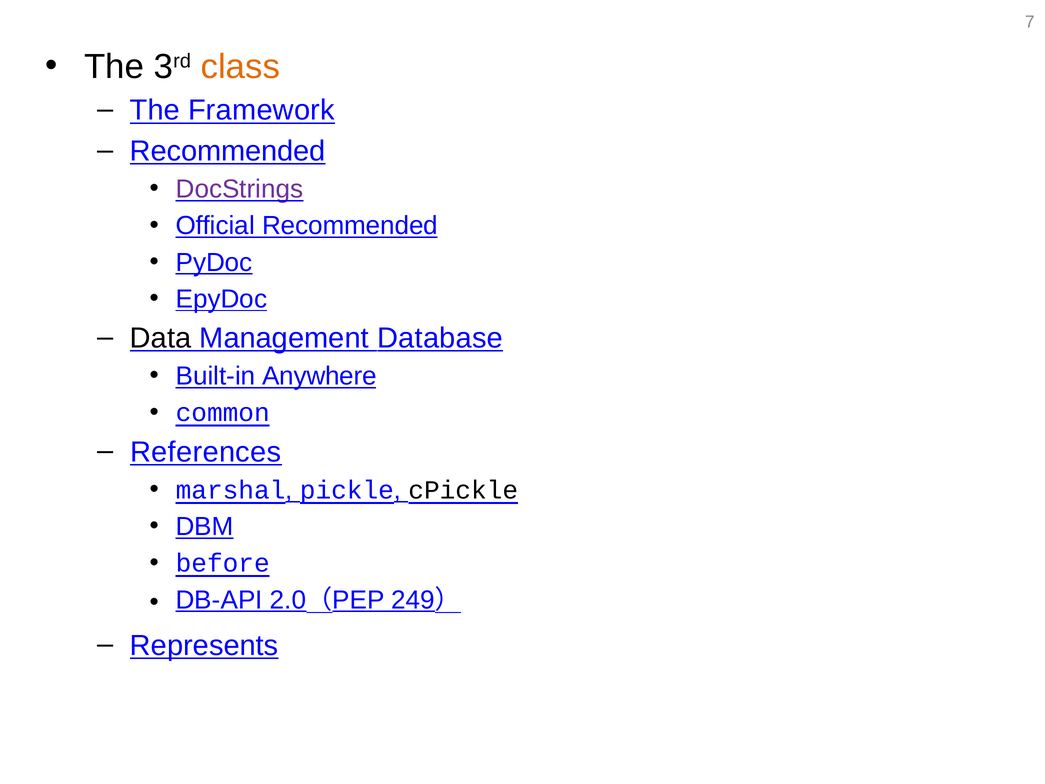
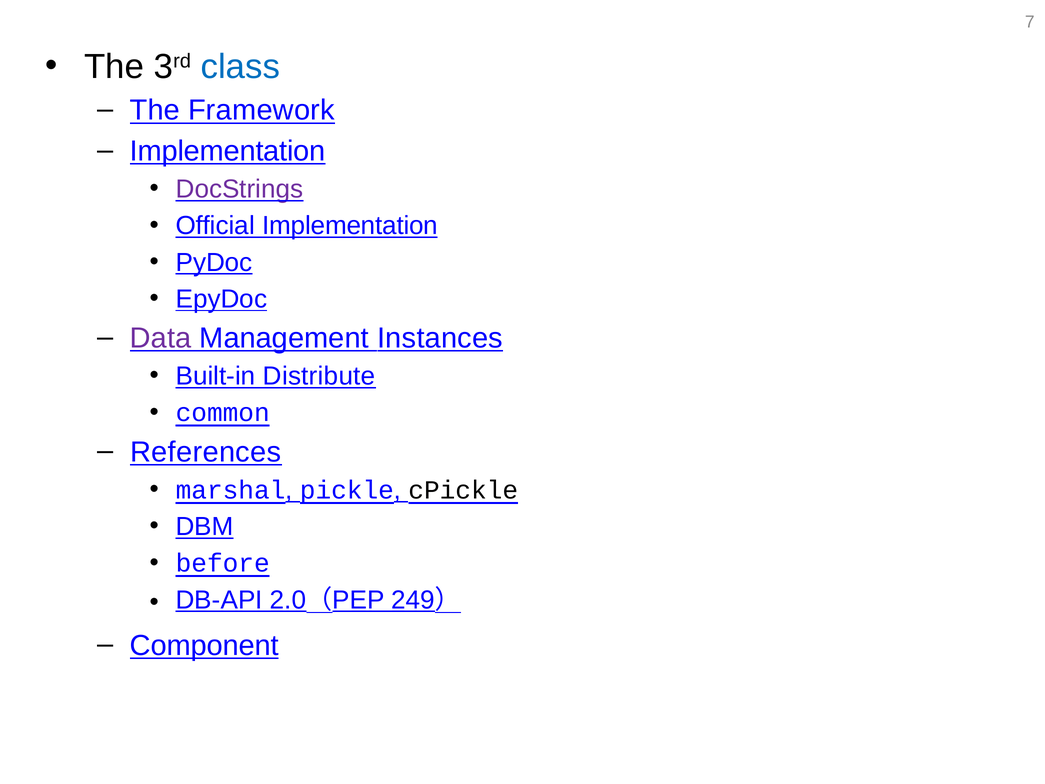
class colour: orange -> blue
Recommended at (228, 151): Recommended -> Implementation
Official Recommended: Recommended -> Implementation
Data colour: black -> purple
Database: Database -> Instances
Anywhere: Anywhere -> Distribute
Represents: Represents -> Component
